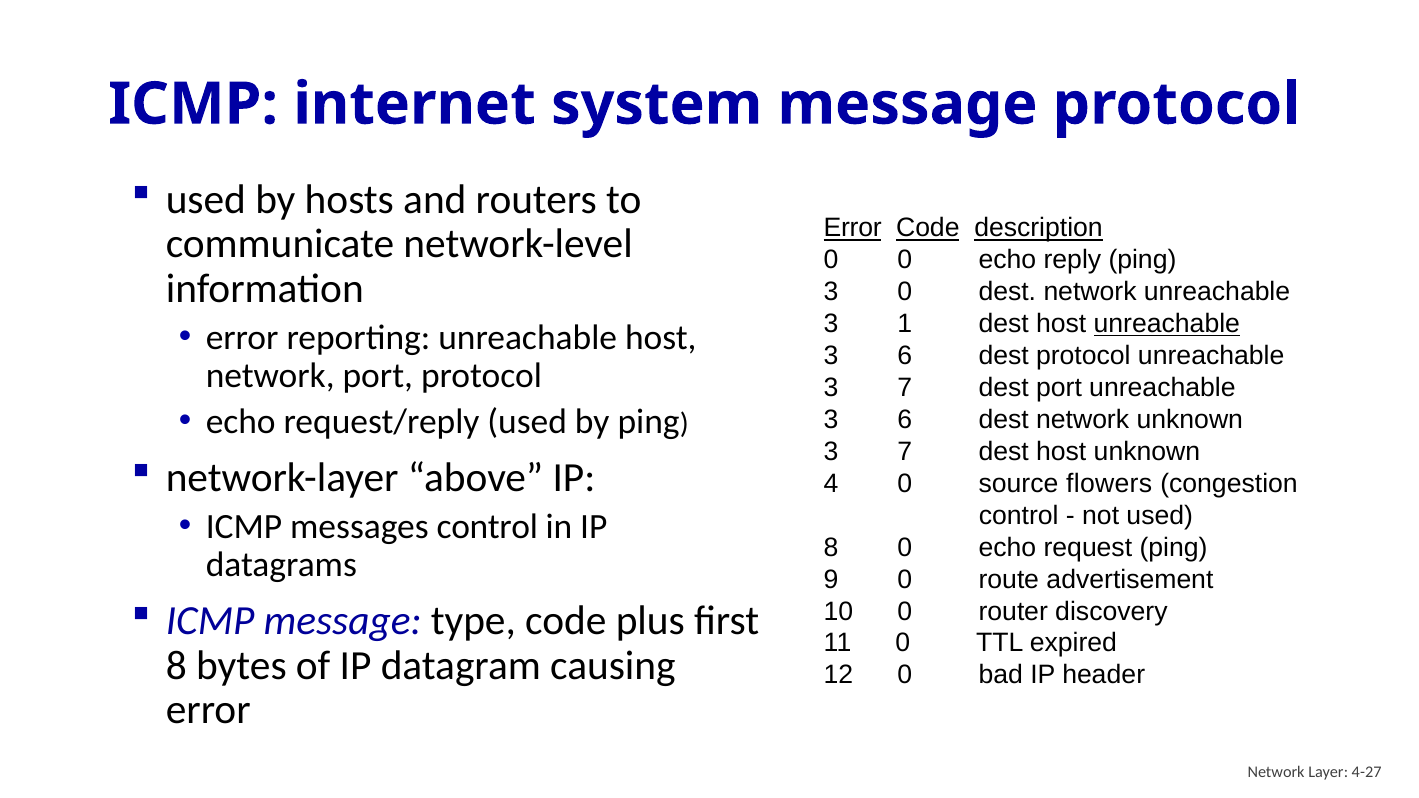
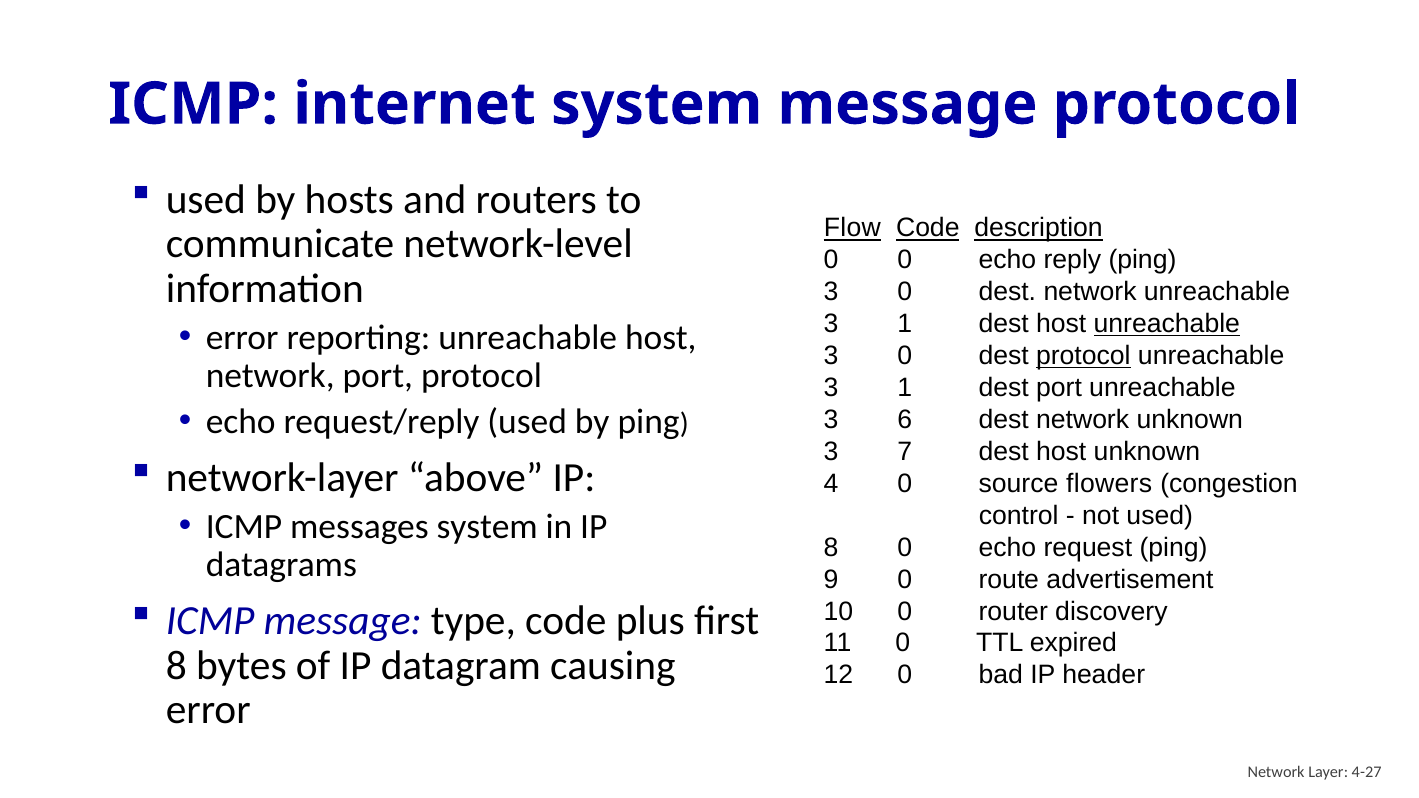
Error at (853, 228): Error -> Flow
6 at (905, 356): 6 -> 0
protocol at (1083, 356) underline: none -> present
7 at (905, 388): 7 -> 1
messages control: control -> system
